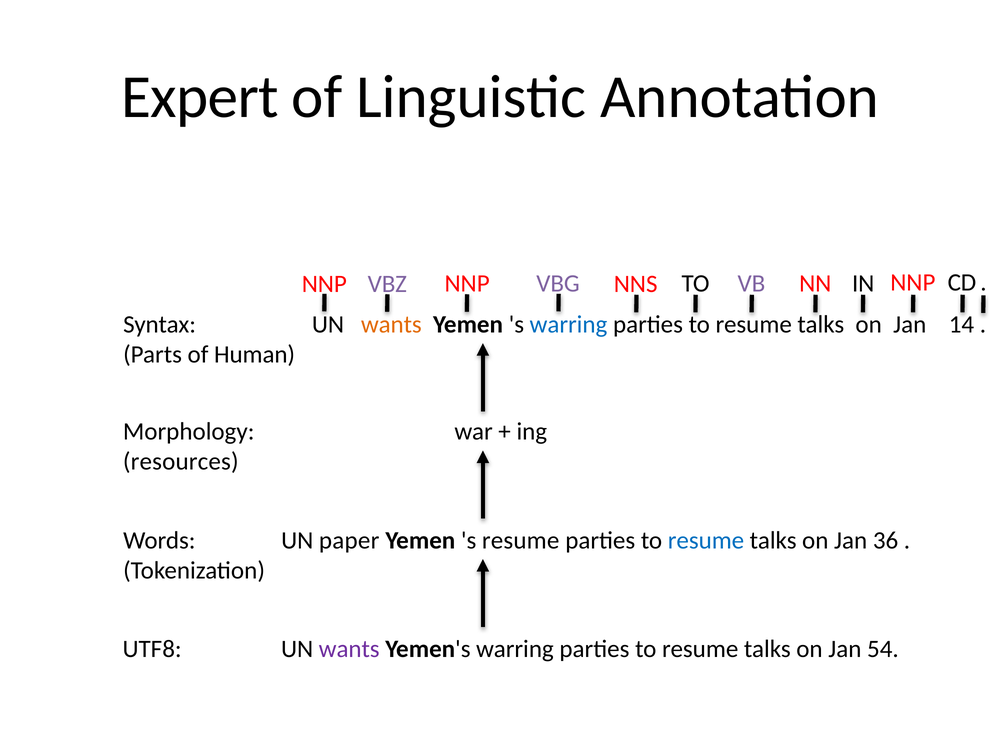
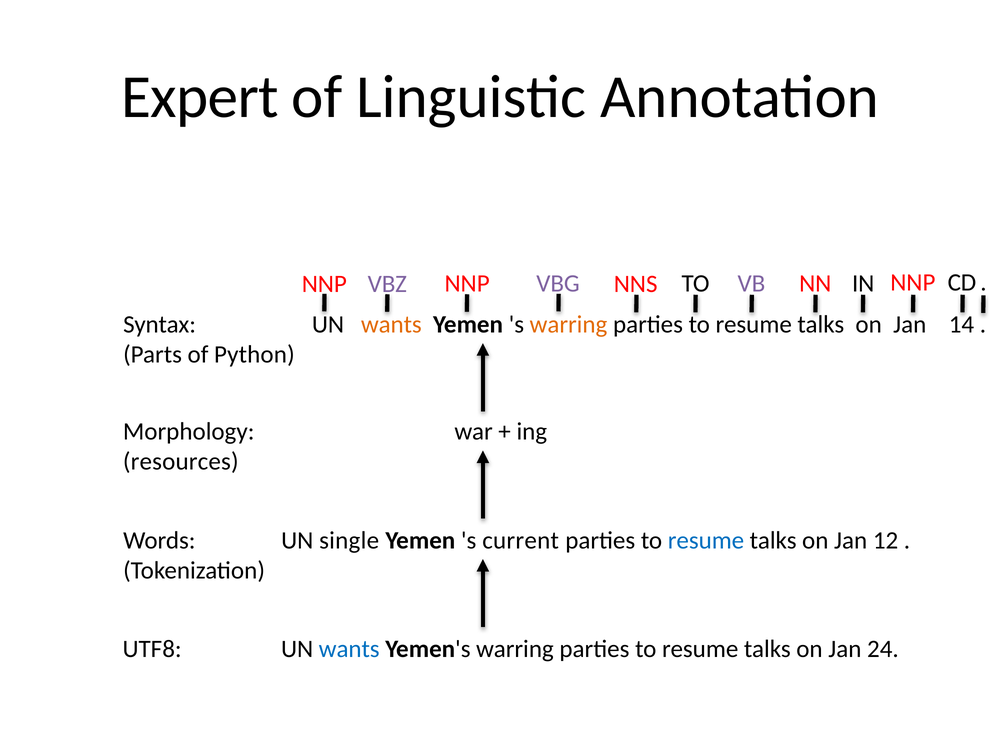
warring at (568, 325) colour: blue -> orange
Human: Human -> Python
paper: paper -> single
s resume: resume -> current
36: 36 -> 12
wants at (349, 649) colour: purple -> blue
54: 54 -> 24
